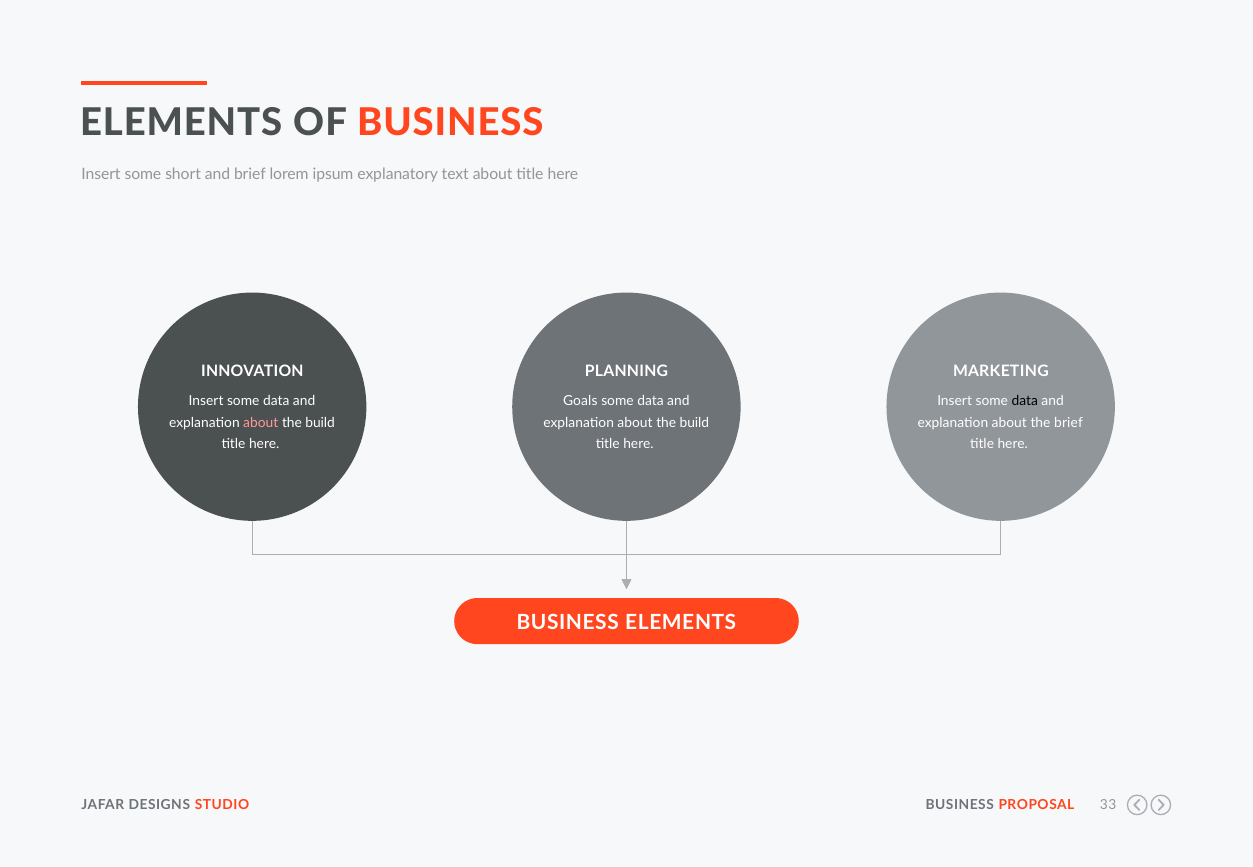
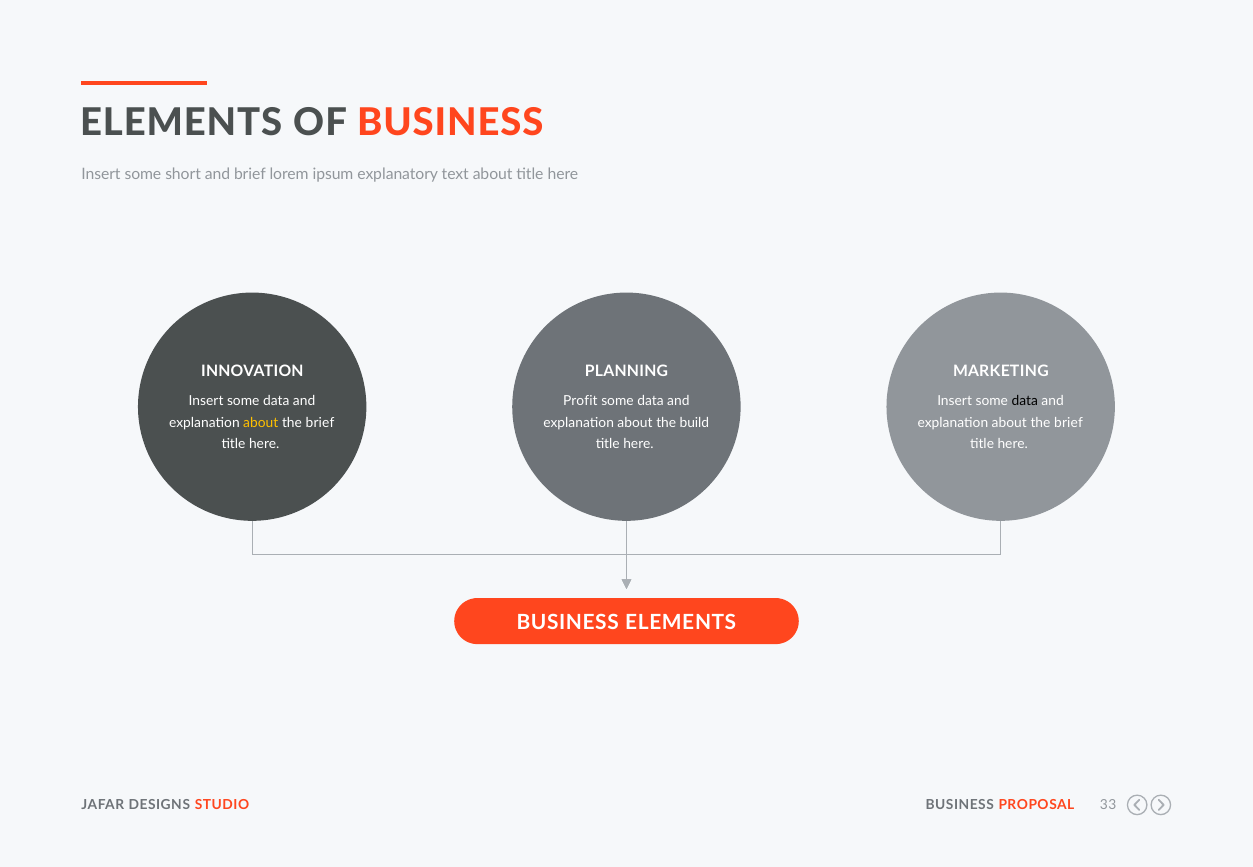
Goals: Goals -> Profit
about at (261, 423) colour: pink -> yellow
build at (320, 423): build -> brief
